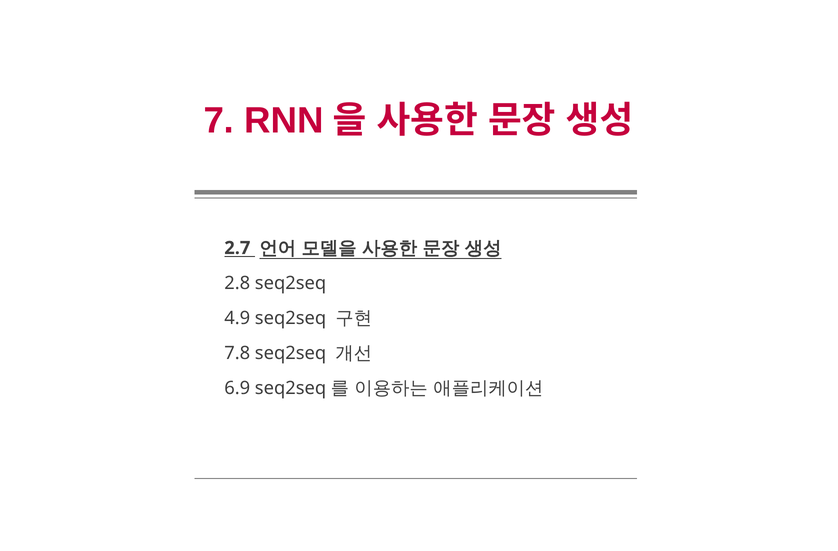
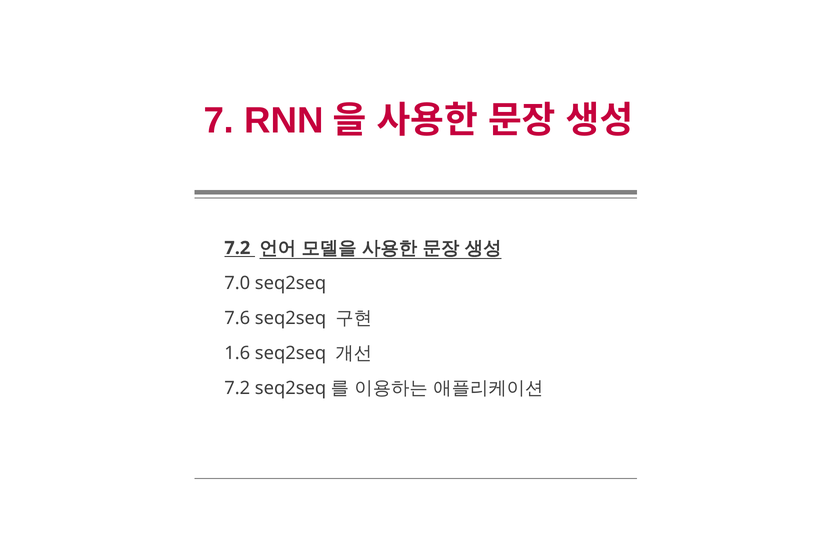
2.7 at (237, 248): 2.7 -> 7.2
2.8: 2.8 -> 7.0
4.9: 4.9 -> 7.6
7.8: 7.8 -> 1.6
6.9 at (237, 388): 6.9 -> 7.2
